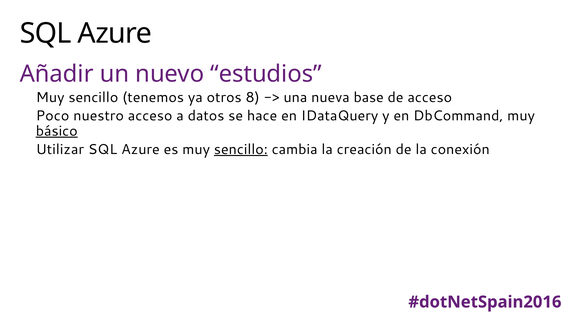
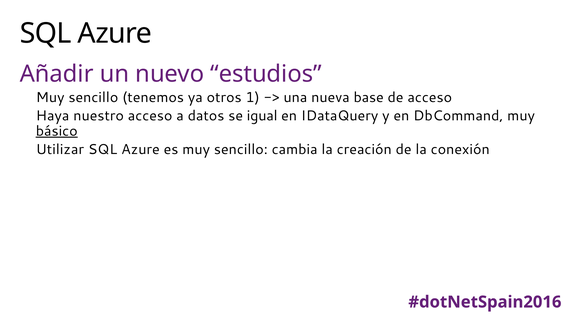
8: 8 -> 1
Poco: Poco -> Haya
hace: hace -> igual
sencillo at (241, 149) underline: present -> none
